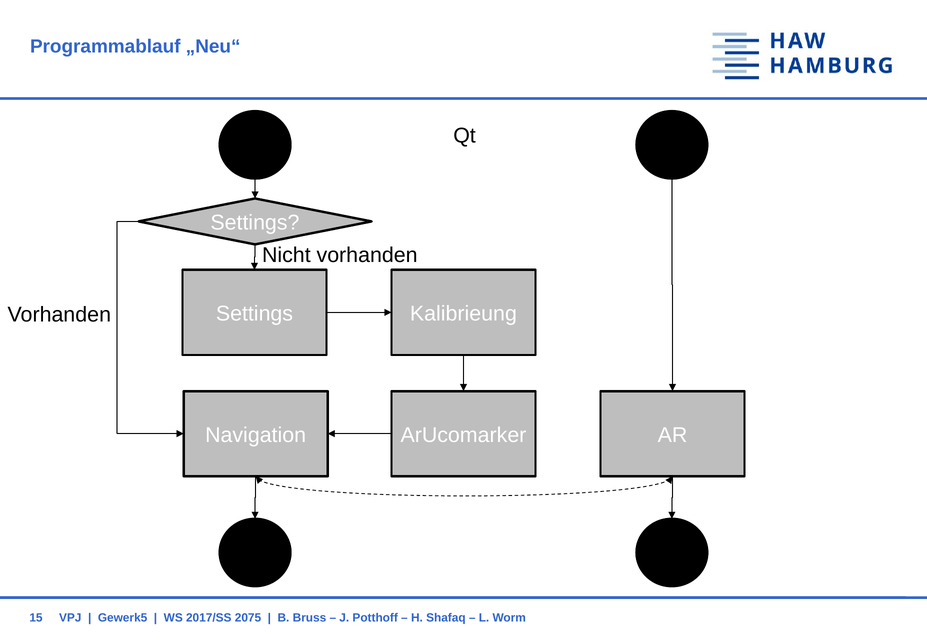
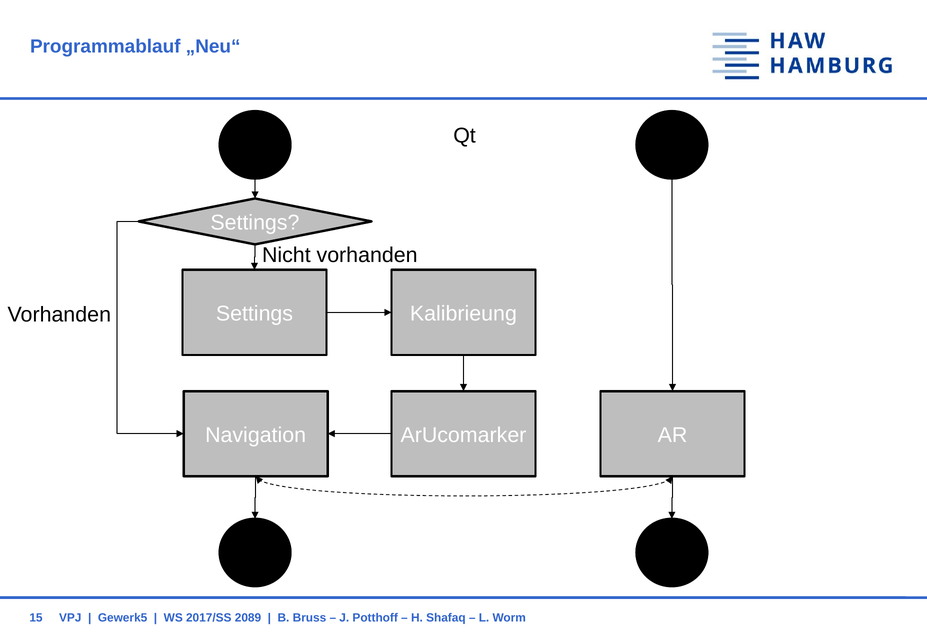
2075: 2075 -> 2089
